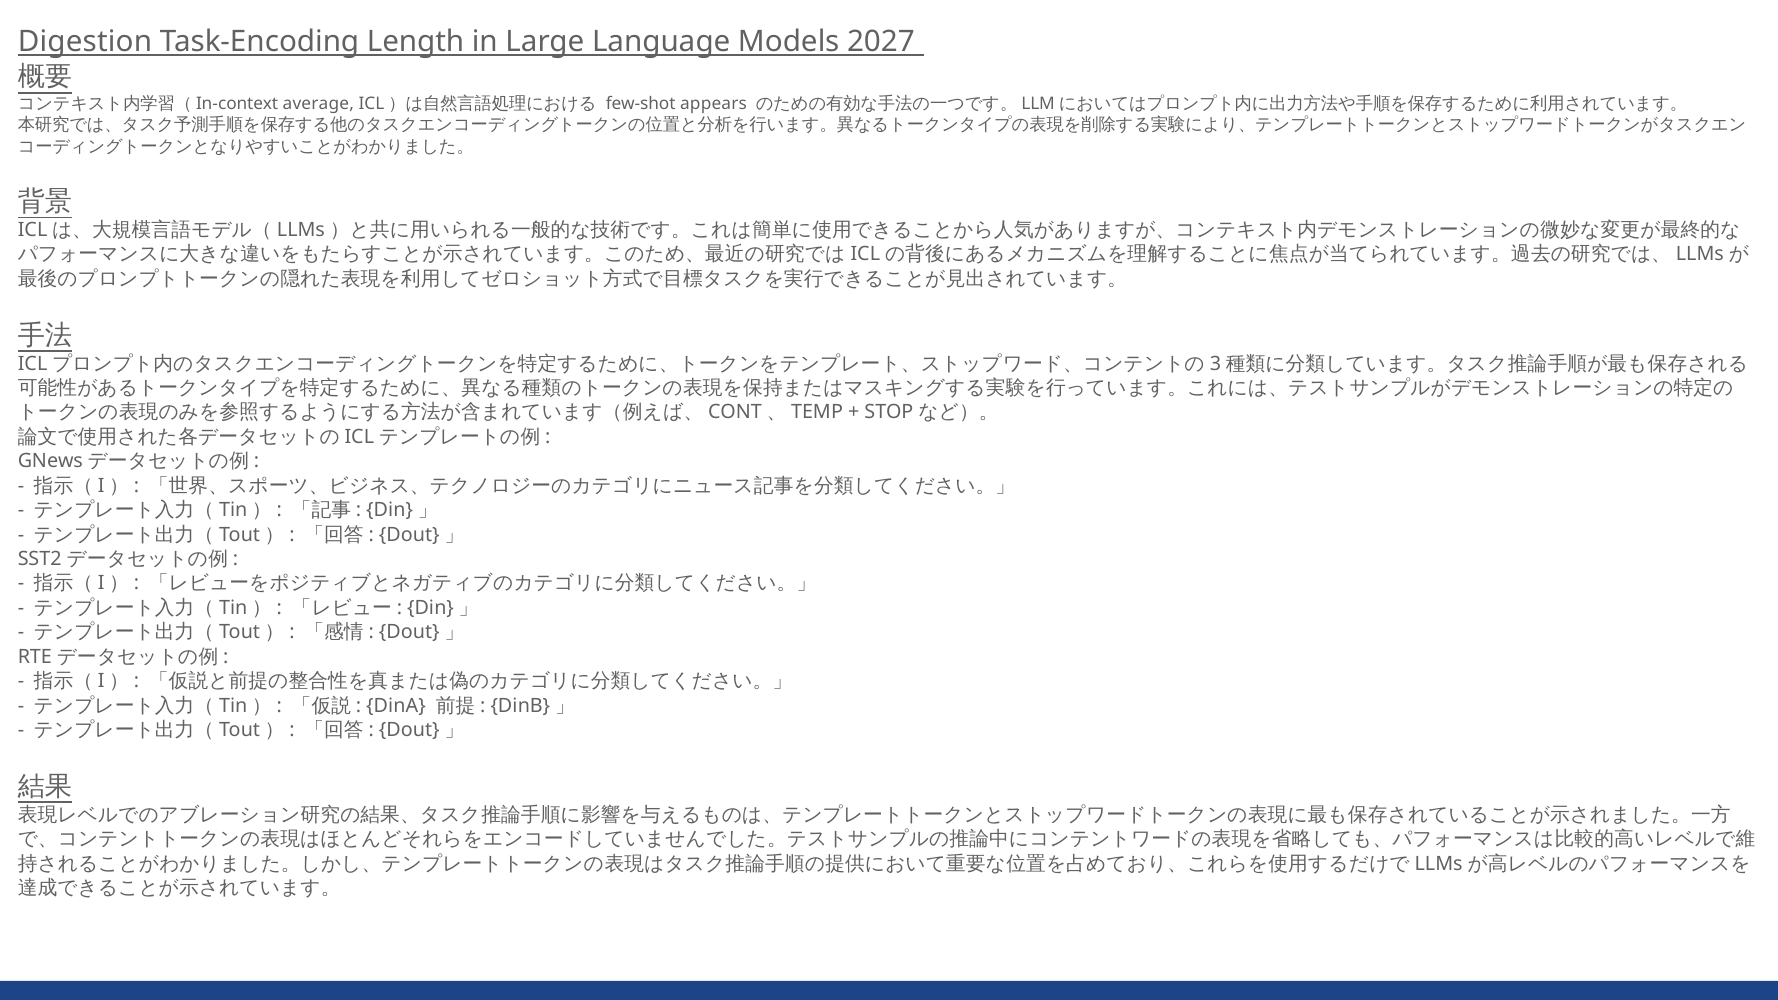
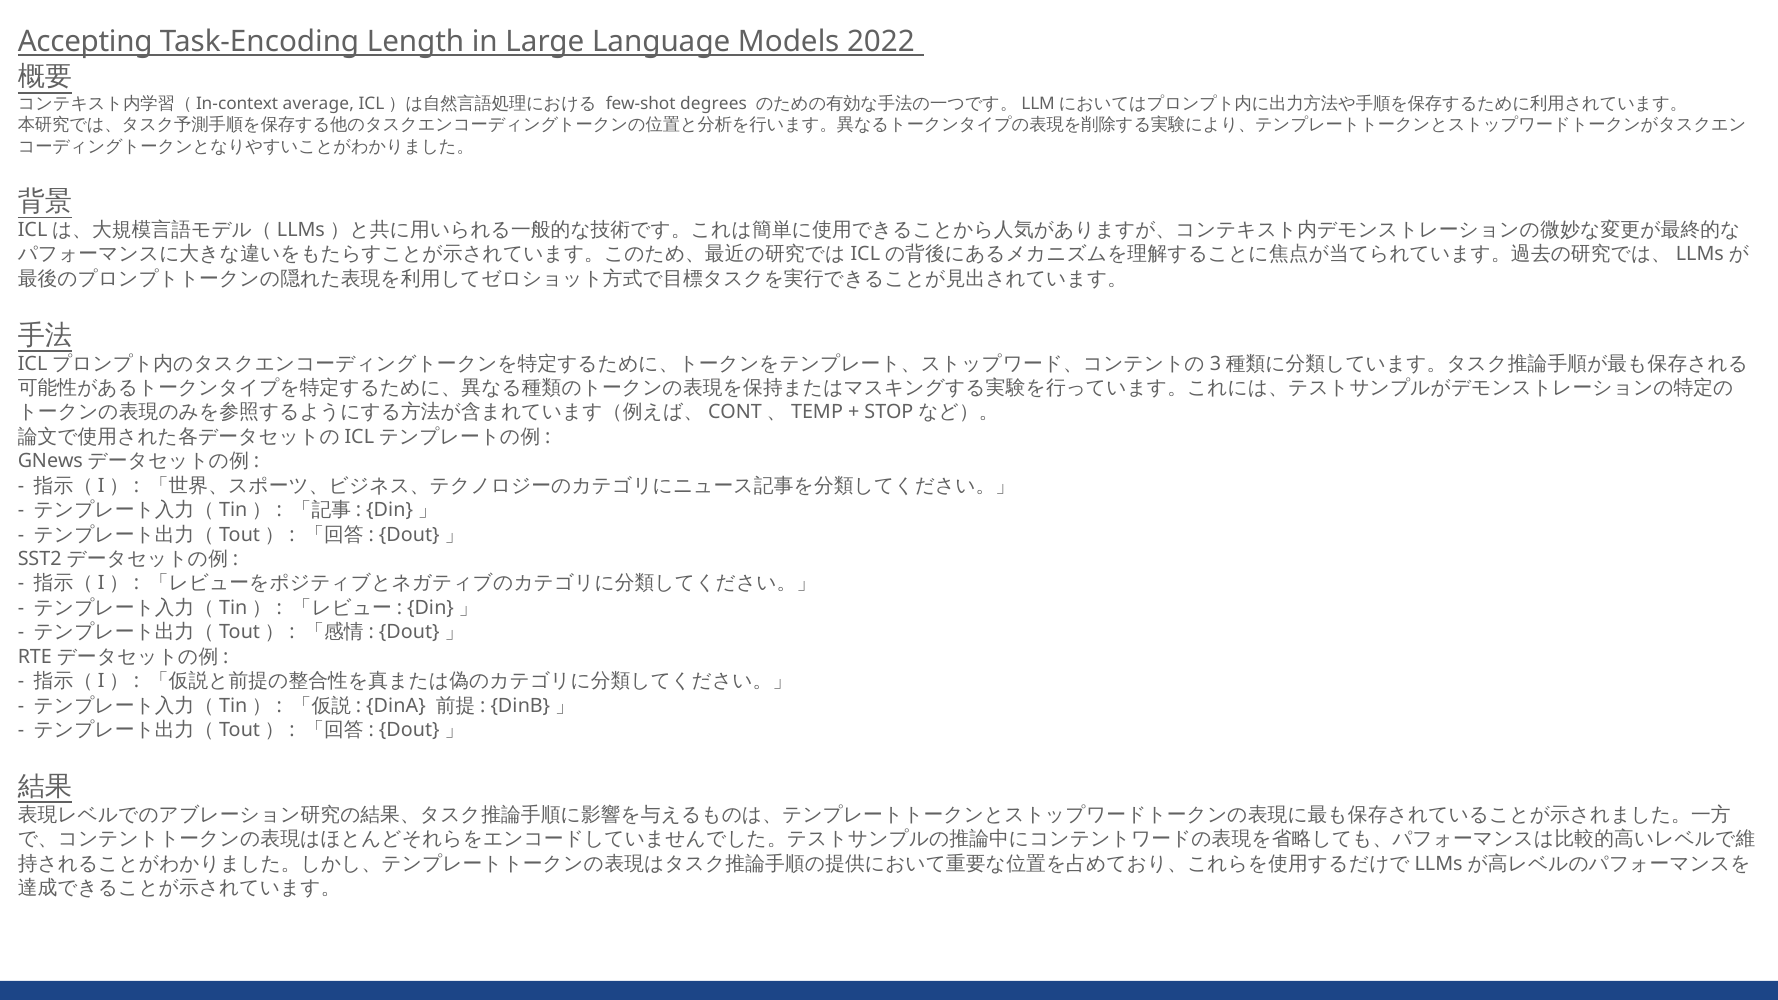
Digestion: Digestion -> Accepting
2027: 2027 -> 2022
appears: appears -> degrees
